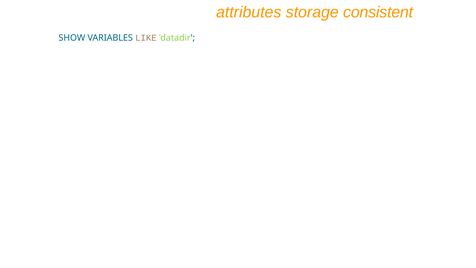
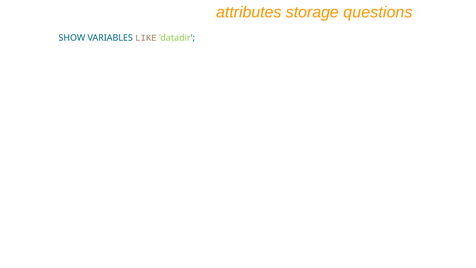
consistent: consistent -> questions
